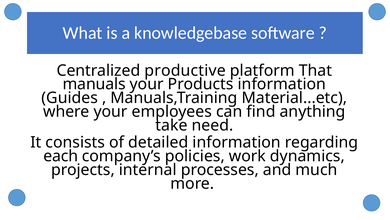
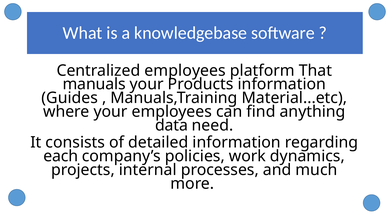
Centralized productive: productive -> employees
take: take -> data
